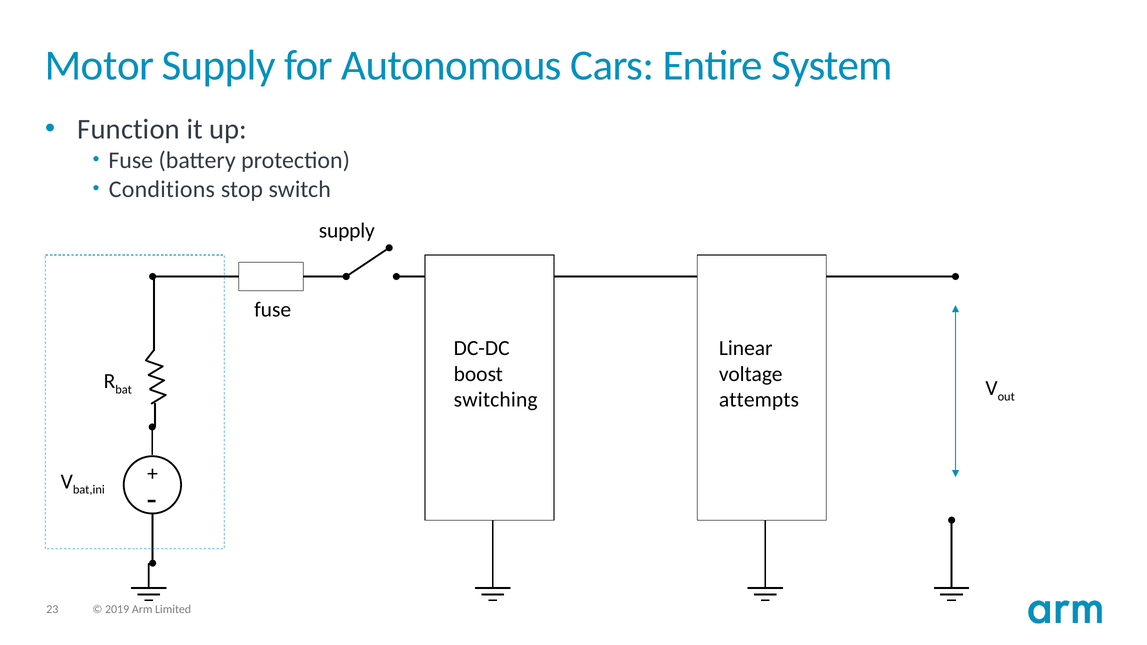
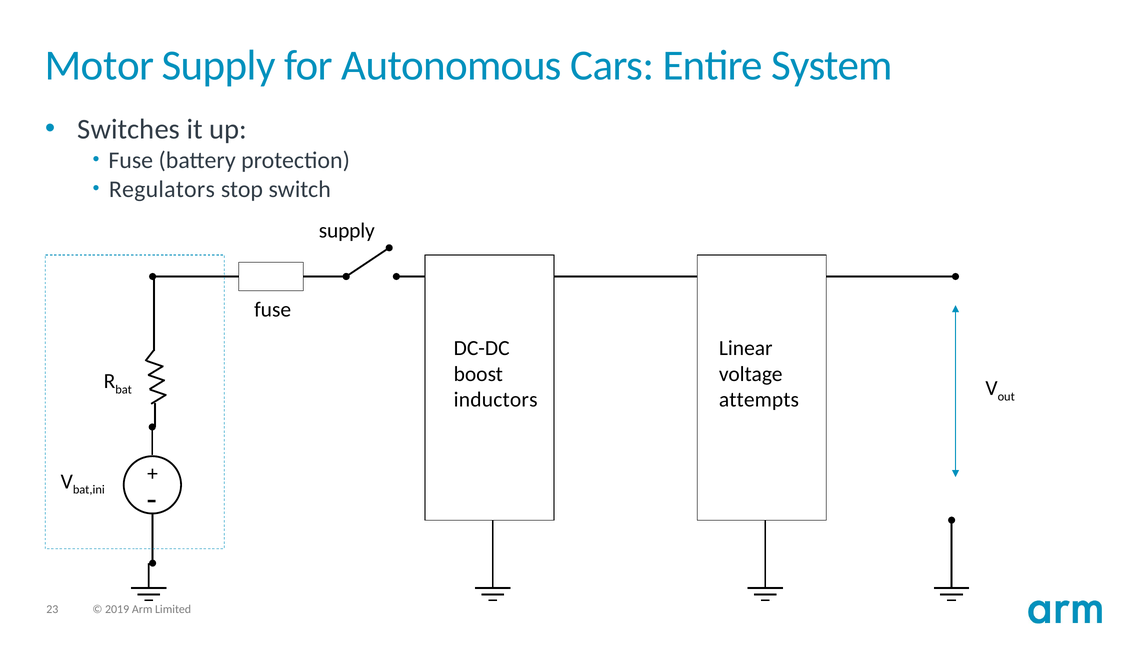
Function: Function -> Switches
Conditions: Conditions -> Regulators
switching: switching -> inductors
